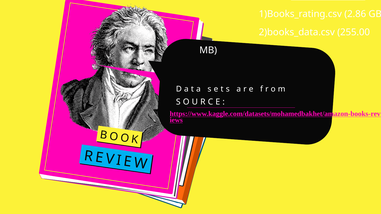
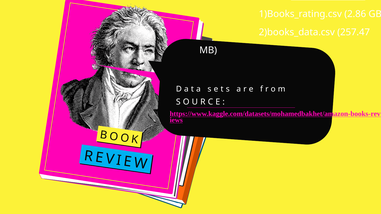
255.00: 255.00 -> 257.47
